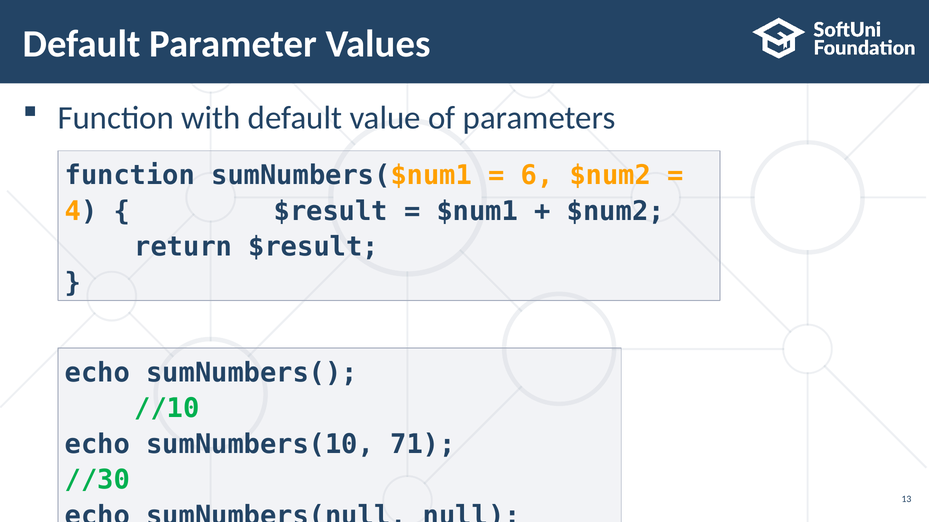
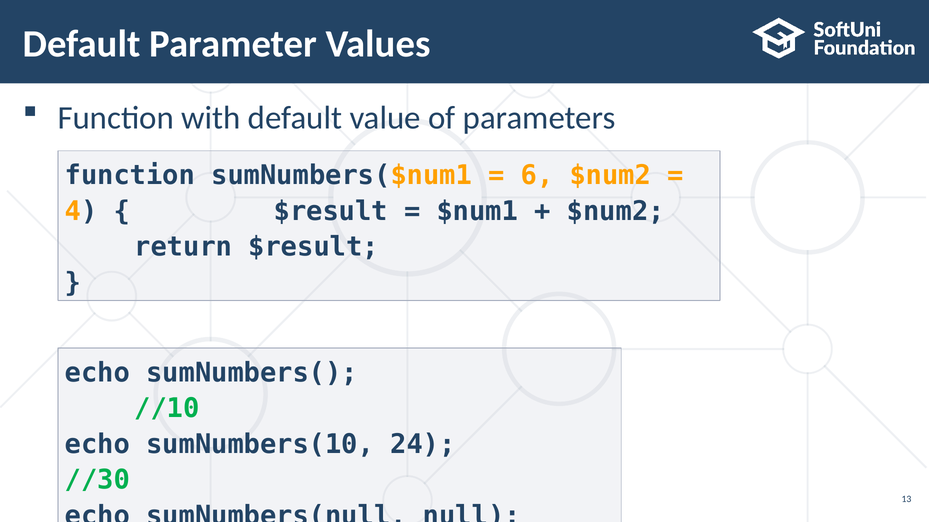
71: 71 -> 24
